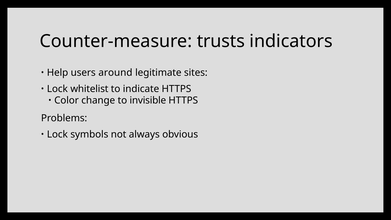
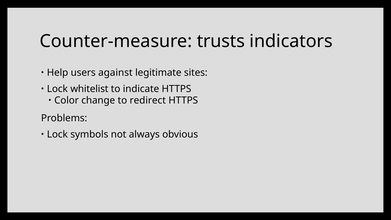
around: around -> against
invisible: invisible -> redirect
